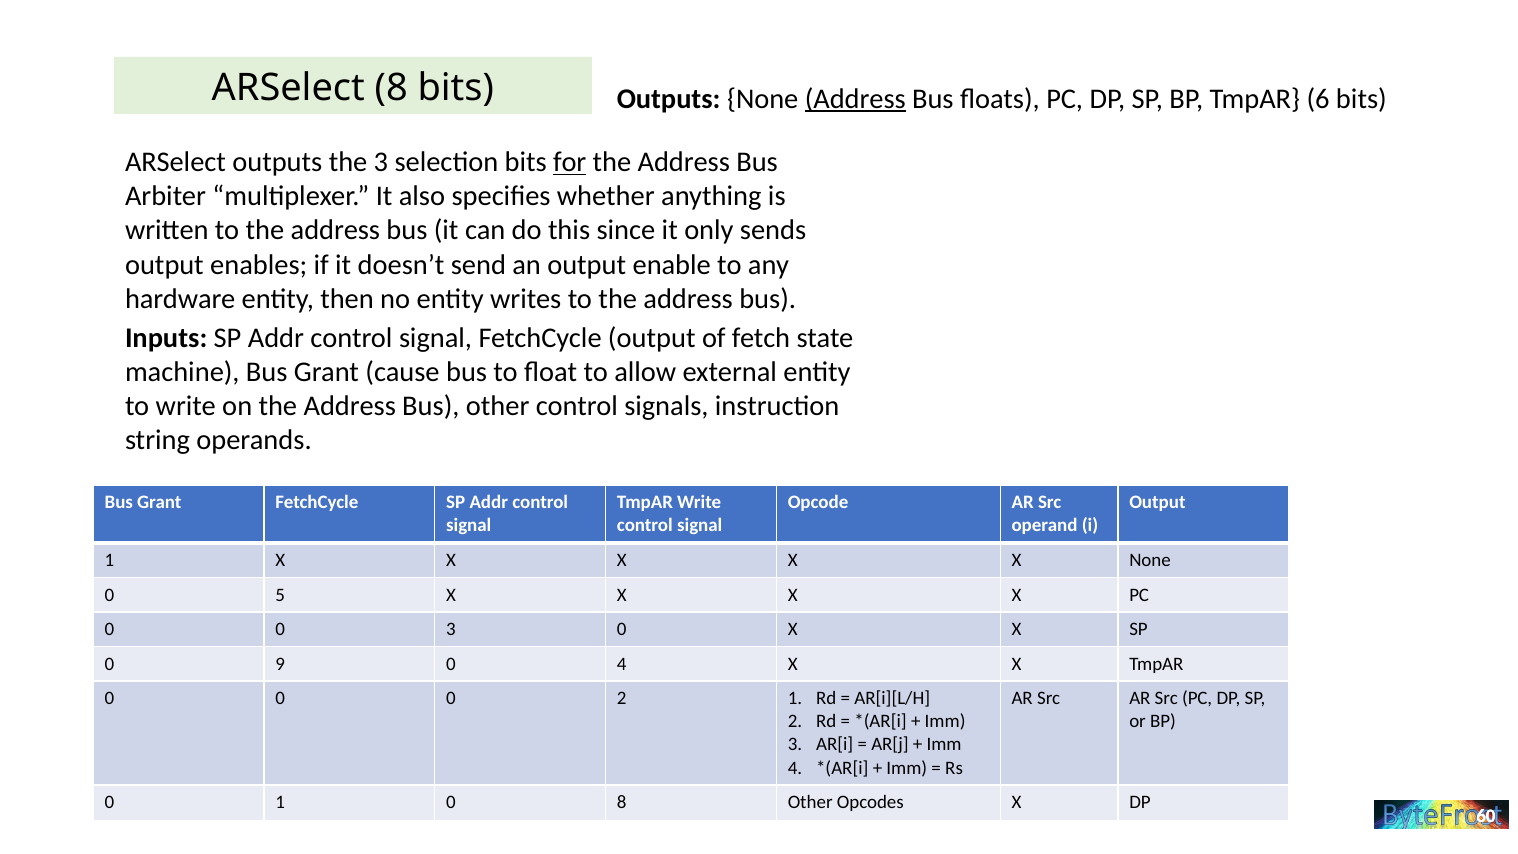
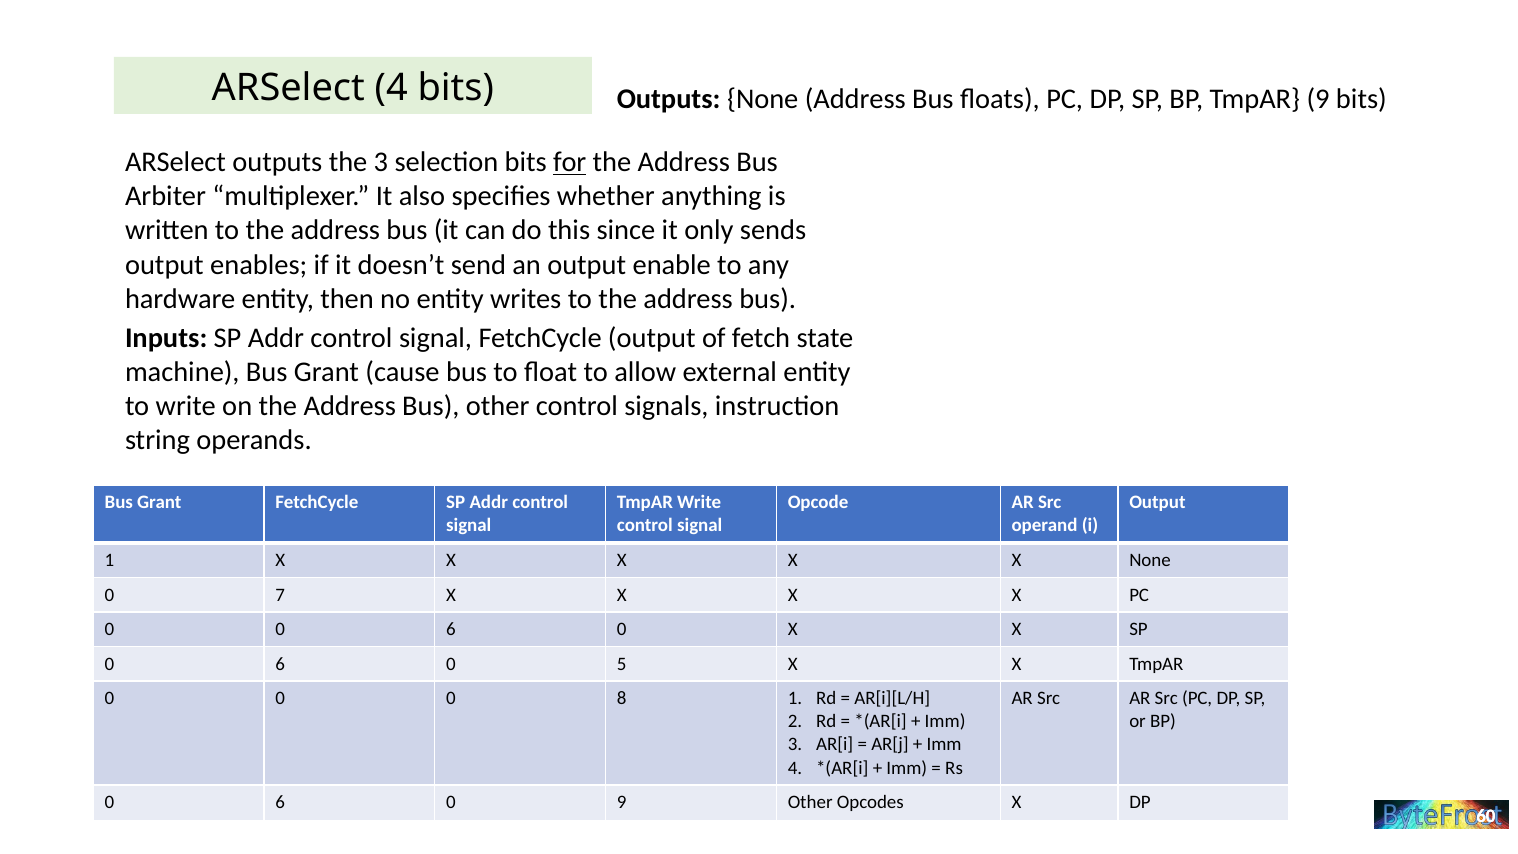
ARSelect 8: 8 -> 4
Address at (855, 99) underline: present -> none
TmpAR 6: 6 -> 9
5: 5 -> 7
0 0 3: 3 -> 6
9 at (280, 664): 9 -> 6
0 4: 4 -> 5
0 2: 2 -> 8
1 at (280, 802): 1 -> 6
0 8: 8 -> 9
